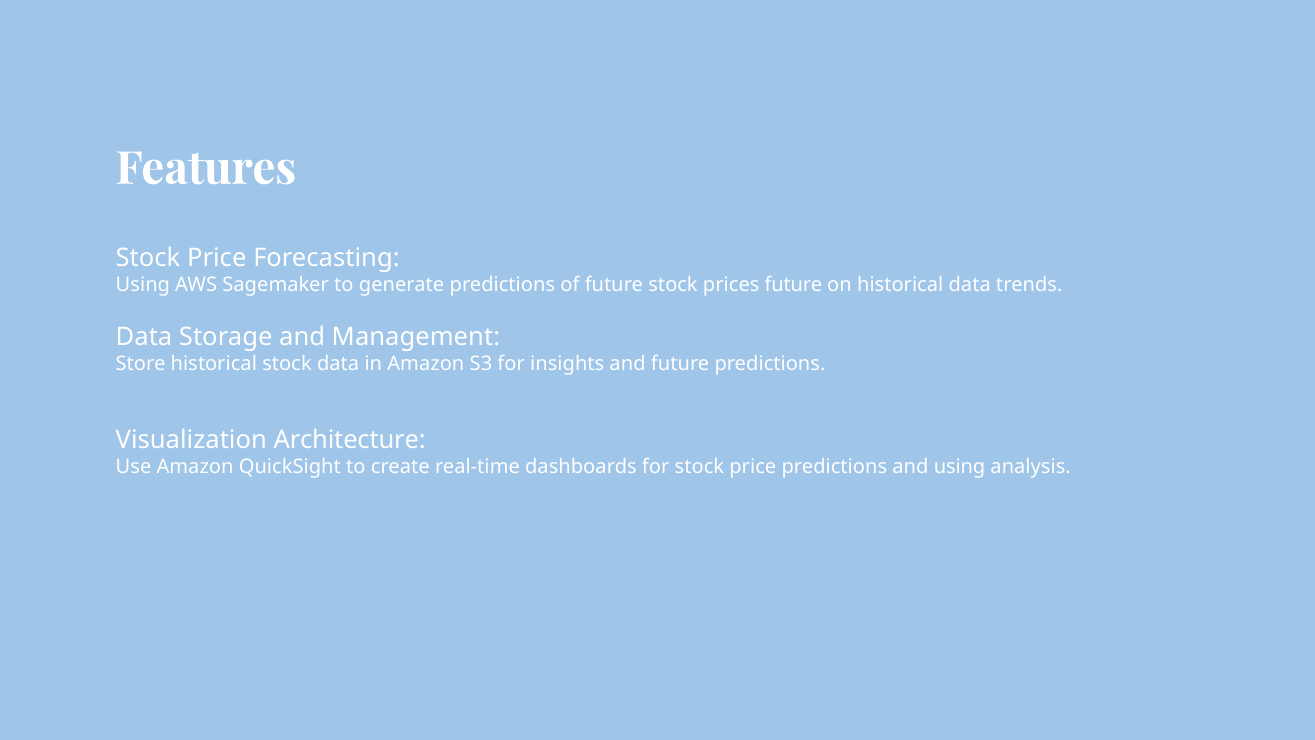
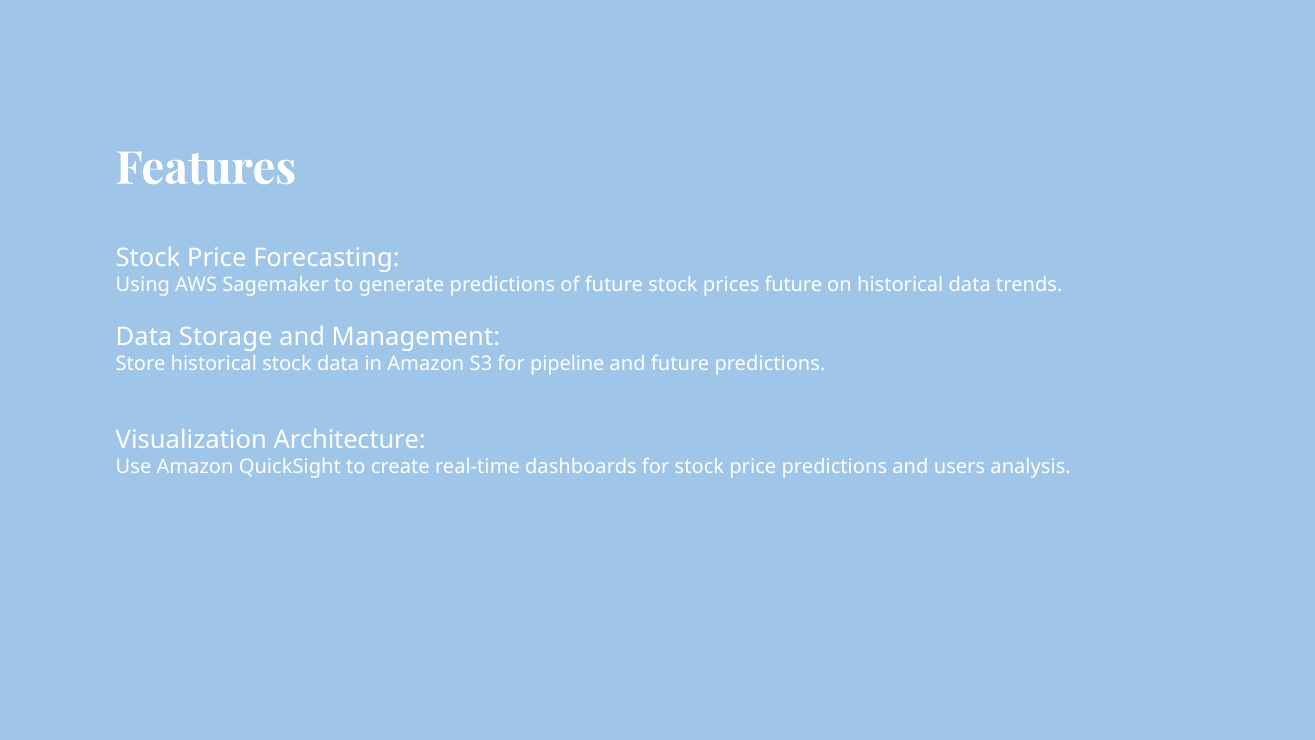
insights: insights -> pipeline
and using: using -> users
